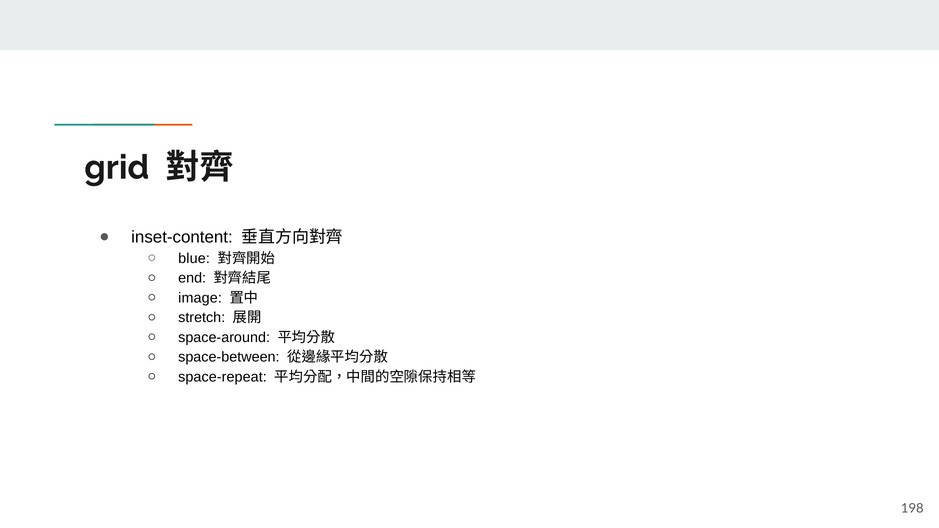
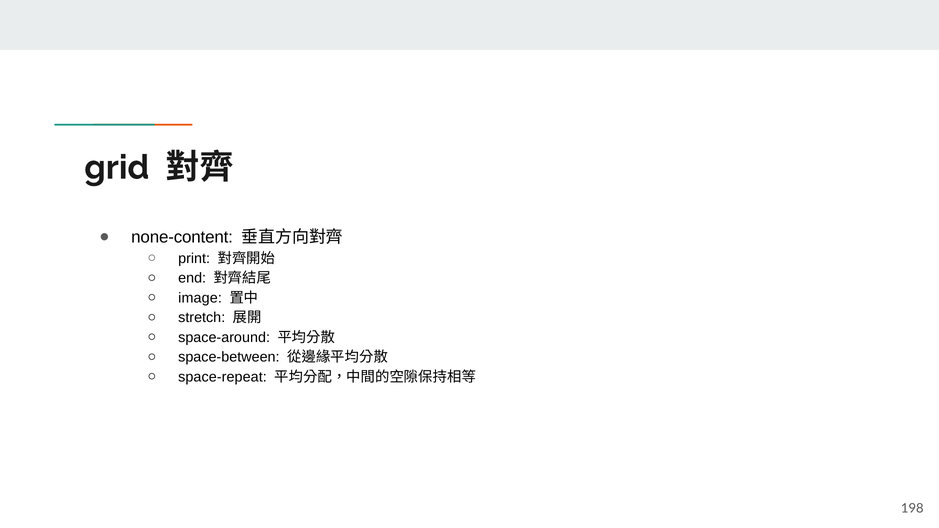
inset-content: inset-content -> none-content
blue: blue -> print
